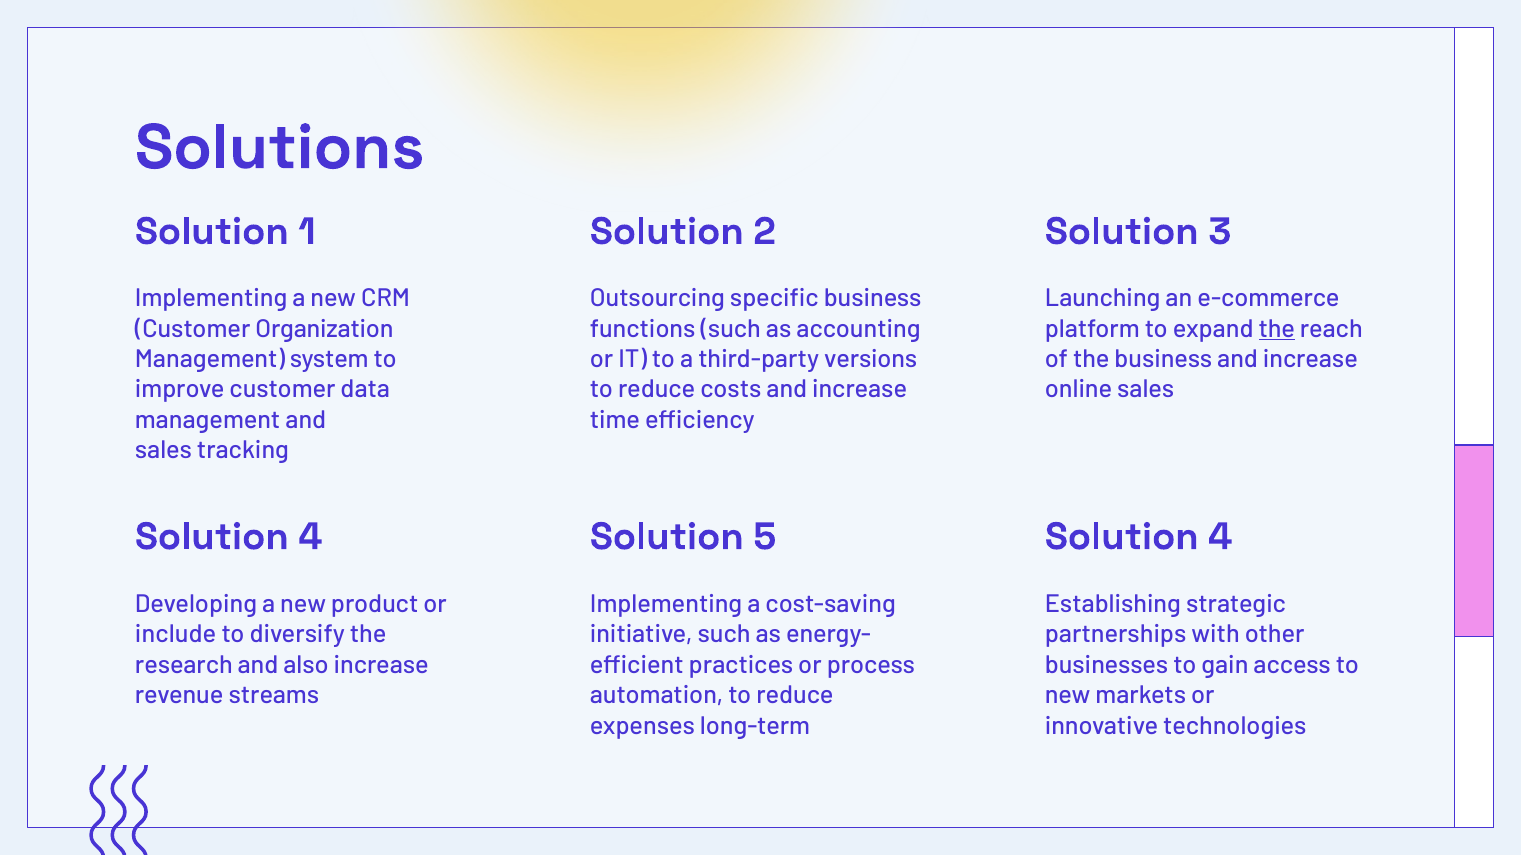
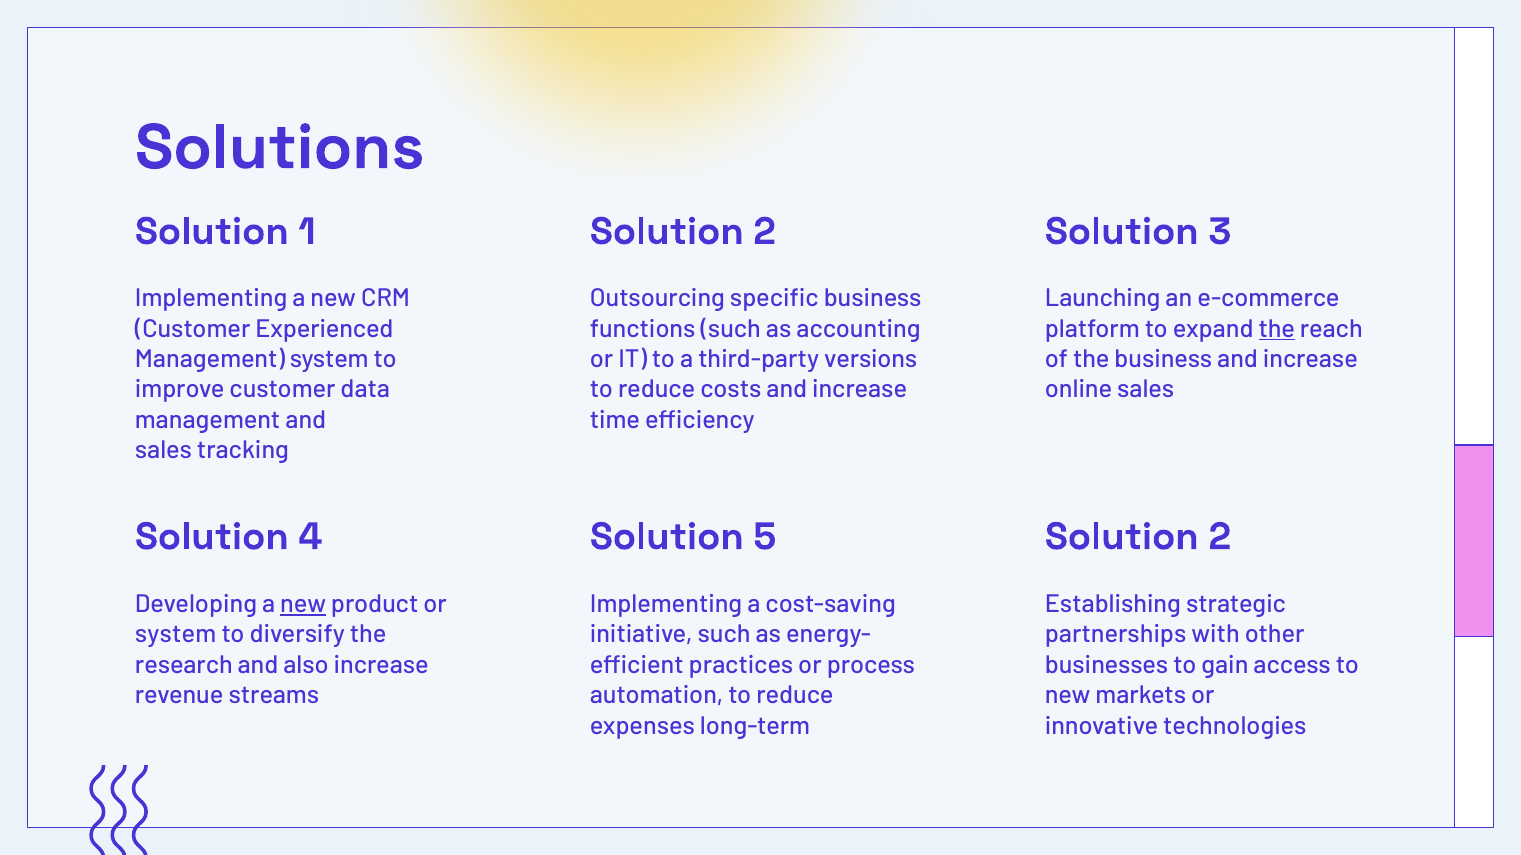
Organization: Organization -> Experienced
5 Solution 4: 4 -> 2
new at (303, 604) underline: none -> present
include at (176, 635): include -> system
